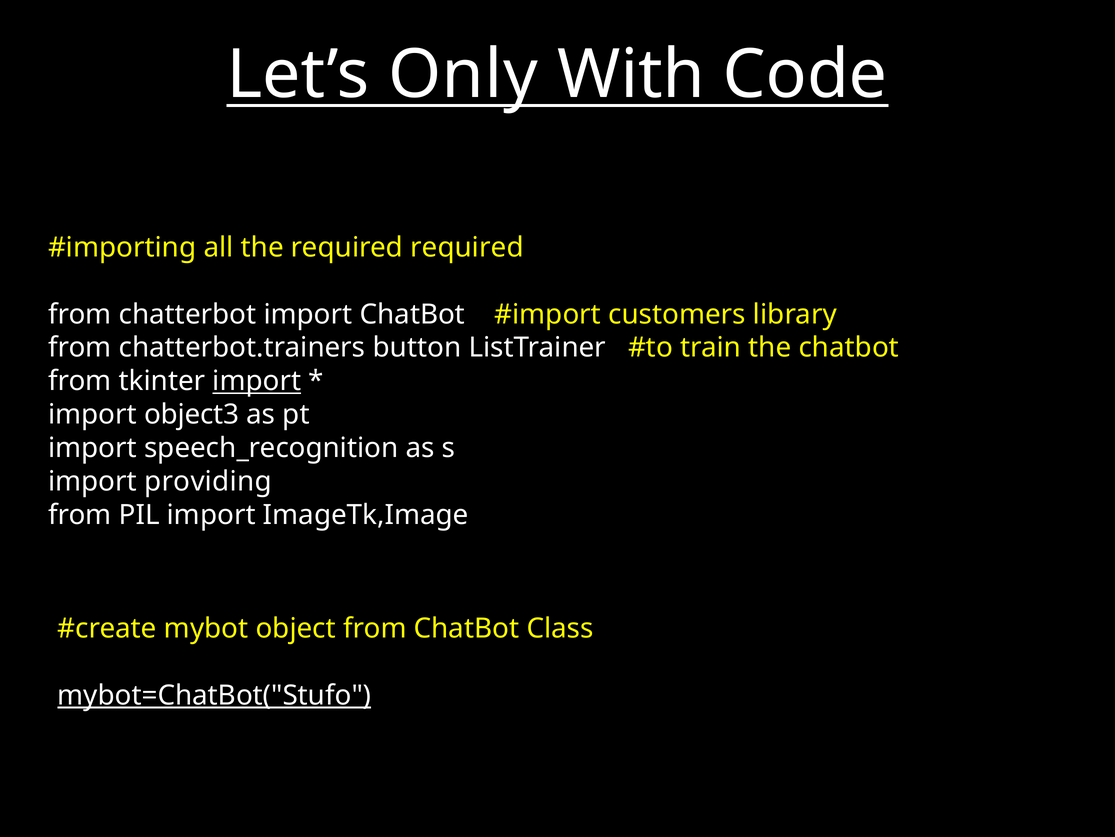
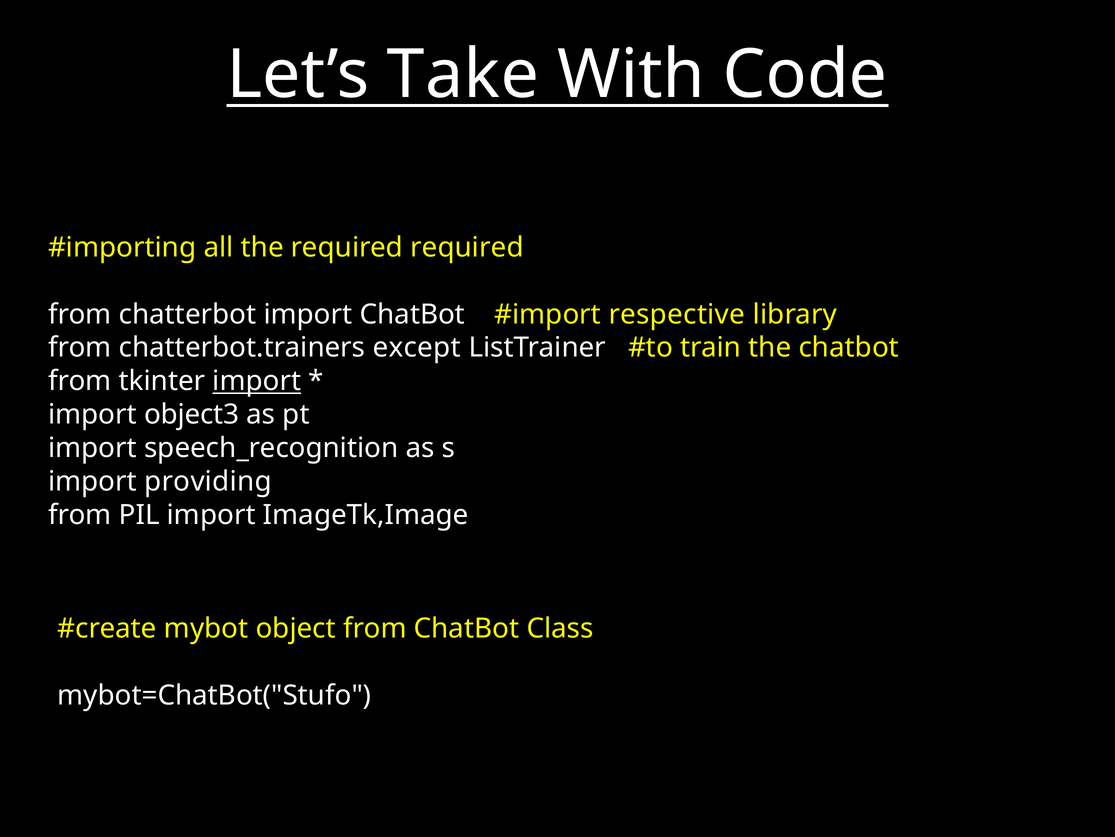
Only: Only -> Take
customers: customers -> respective
button: button -> except
mybot=ChatBot("Stufo underline: present -> none
